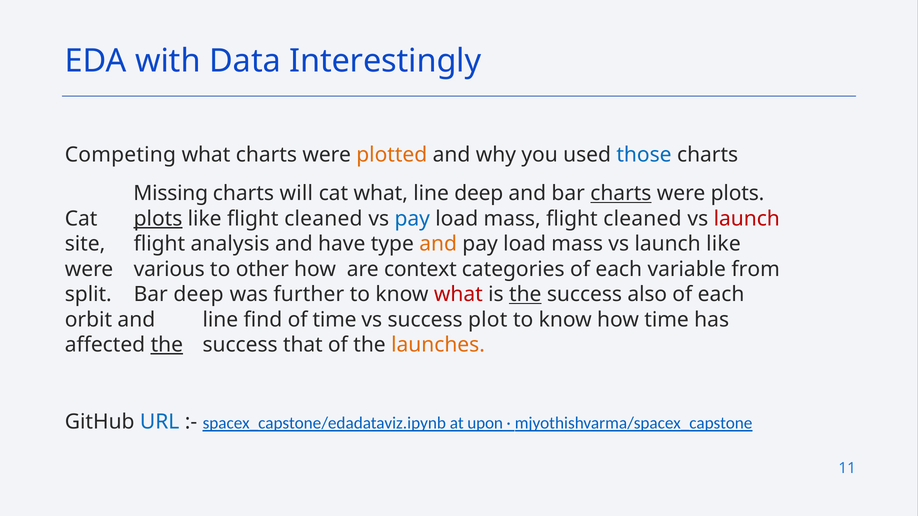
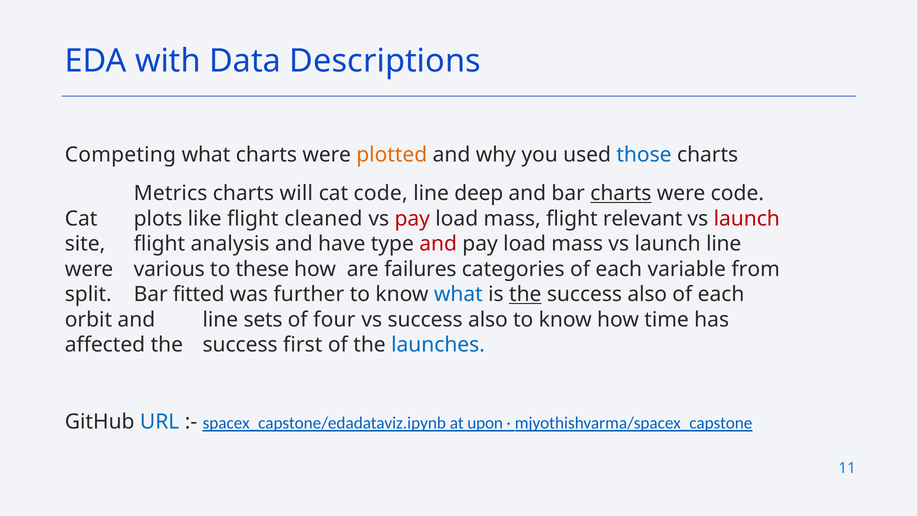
Interestingly: Interestingly -> Descriptions
Missing: Missing -> Metrics
cat what: what -> code
were plots: plots -> code
plots at (158, 219) underline: present -> none
pay at (412, 219) colour: blue -> red
mass flight cleaned: cleaned -> relevant
and at (438, 244) colour: orange -> red
launch like: like -> line
other: other -> these
context: context -> failures
Bar deep: deep -> fitted
what at (458, 295) colour: red -> blue
find: find -> sets
of time: time -> four
vs success plot: plot -> also
the at (167, 345) underline: present -> none
that: that -> first
launches colour: orange -> blue
